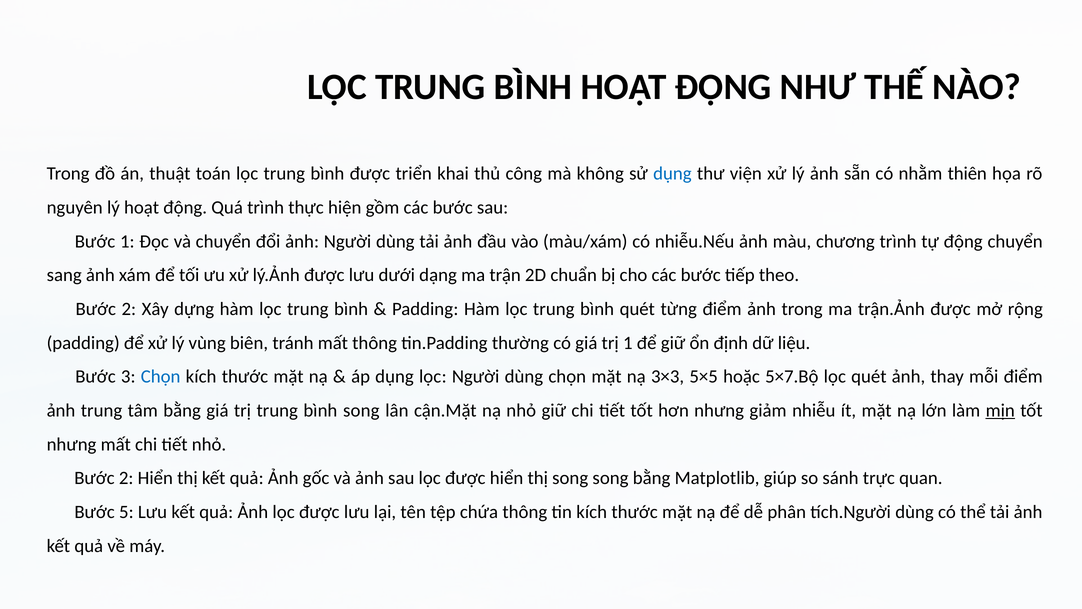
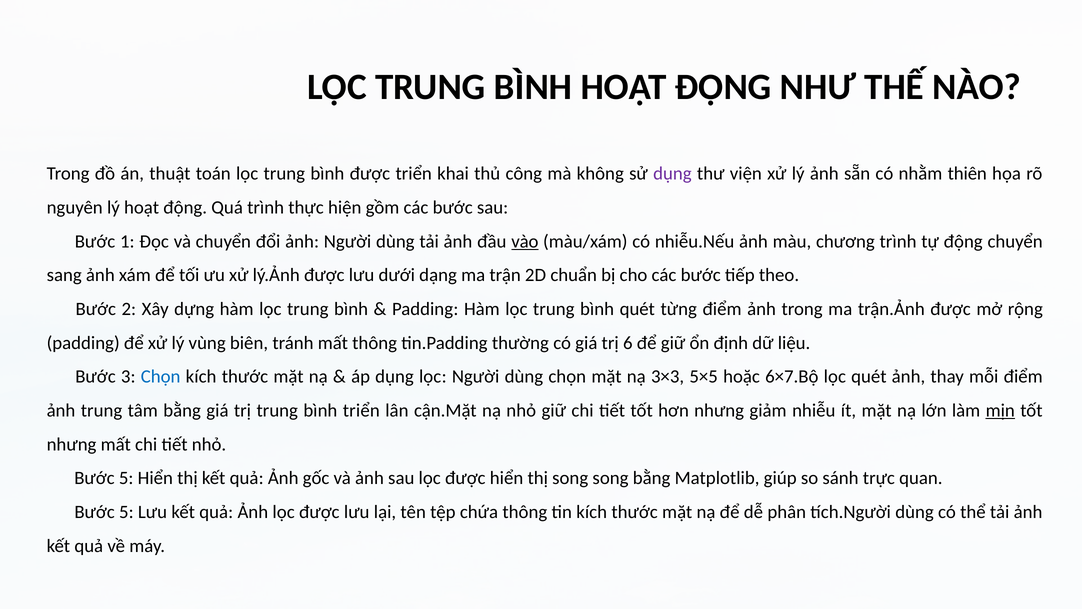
dụng at (672, 174) colour: blue -> purple
vào underline: none -> present
trị 1: 1 -> 6
5×7.Bộ: 5×7.Bộ -> 6×7.Bộ
bình song: song -> triển
2 at (126, 478): 2 -> 5
